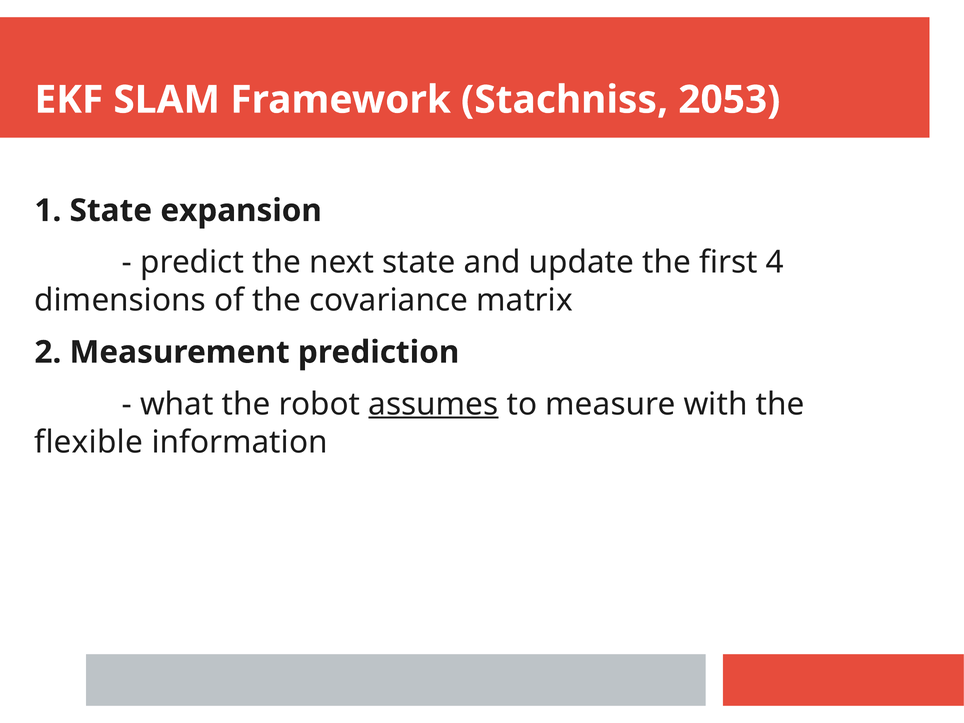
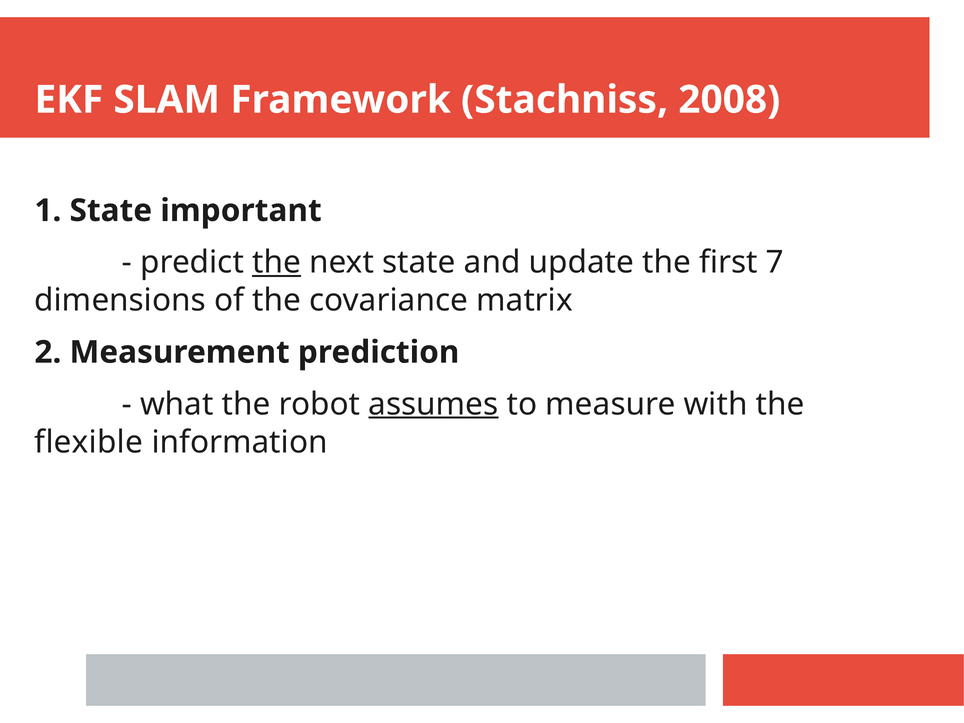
2053: 2053 -> 2008
expansion: expansion -> important
the at (277, 262) underline: none -> present
4: 4 -> 7
